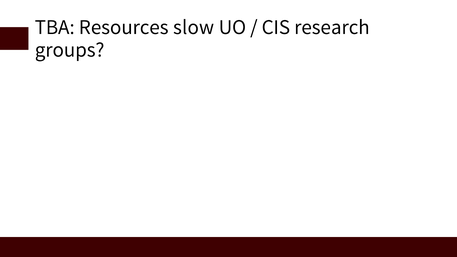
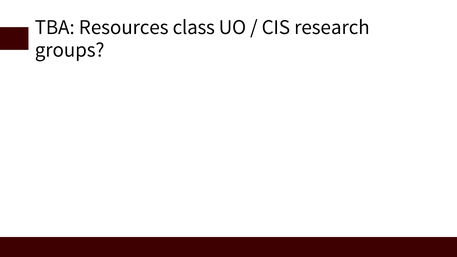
slow: slow -> class
